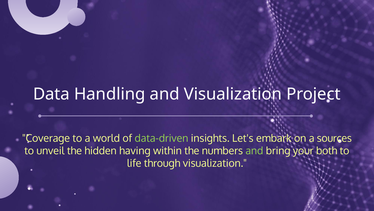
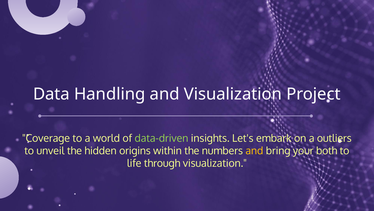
sources: sources -> outliers
having: having -> origins
and at (254, 150) colour: light green -> yellow
